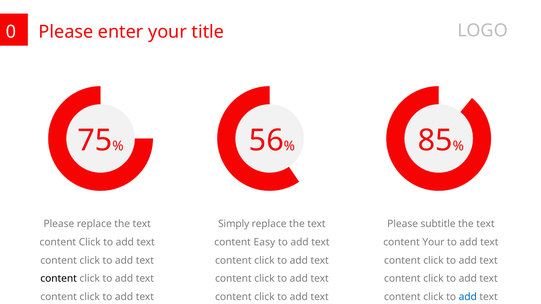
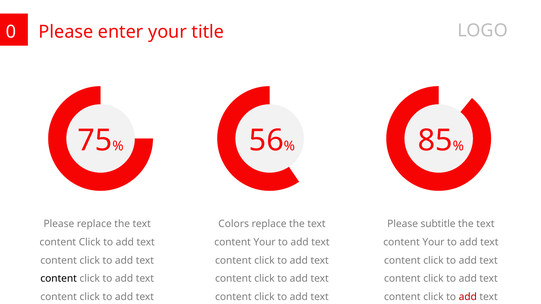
Simply: Simply -> Colors
Easy at (264, 242): Easy -> Your
add at (468, 297) colour: blue -> red
